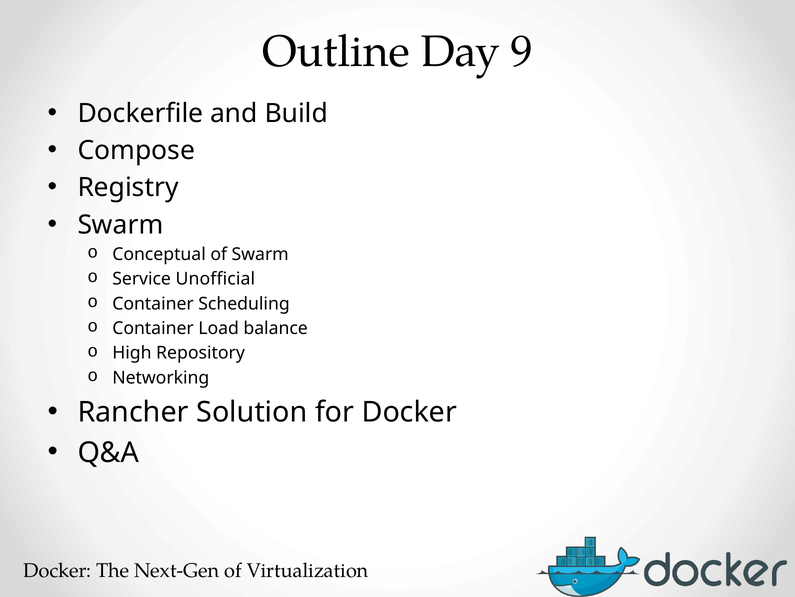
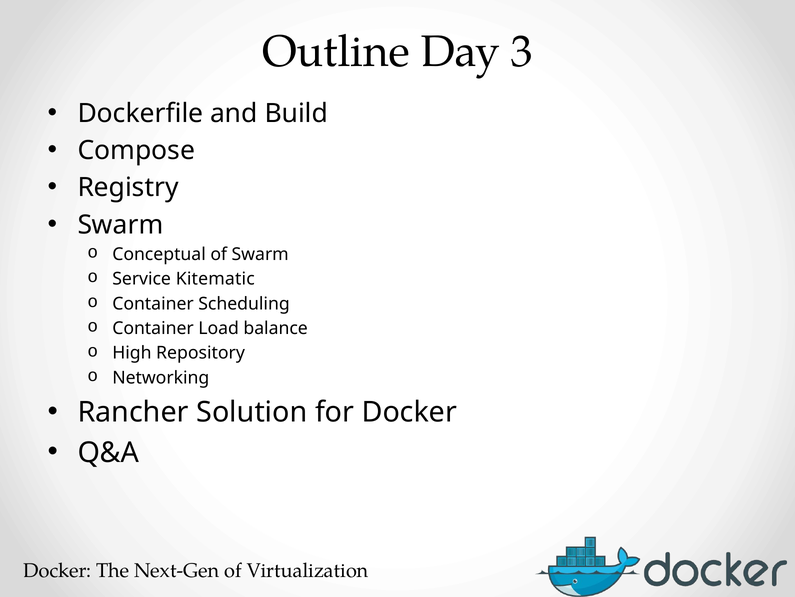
9: 9 -> 3
Unofficial: Unofficial -> Kitematic
